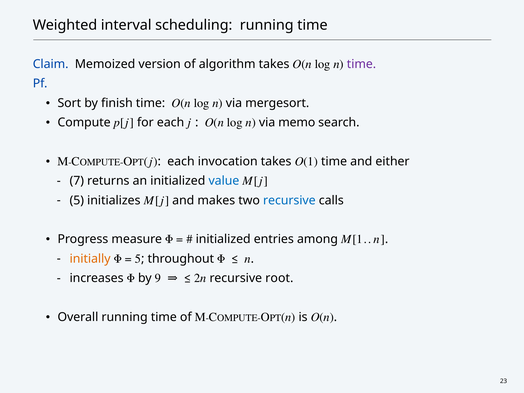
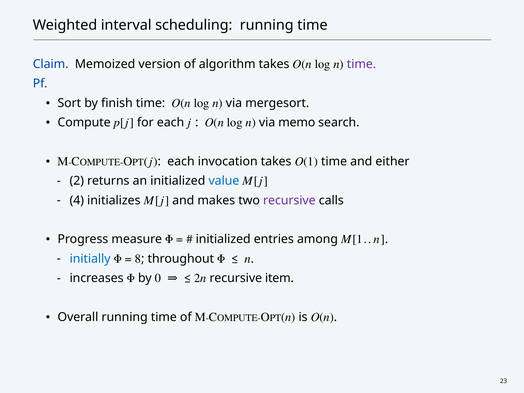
7: 7 -> 2
5 at (77, 200): 5 -> 4
recursive at (289, 200) colour: blue -> purple
initially colour: orange -> blue
5 at (138, 259): 5 -> 8
9: 9 -> 0
root: root -> item
